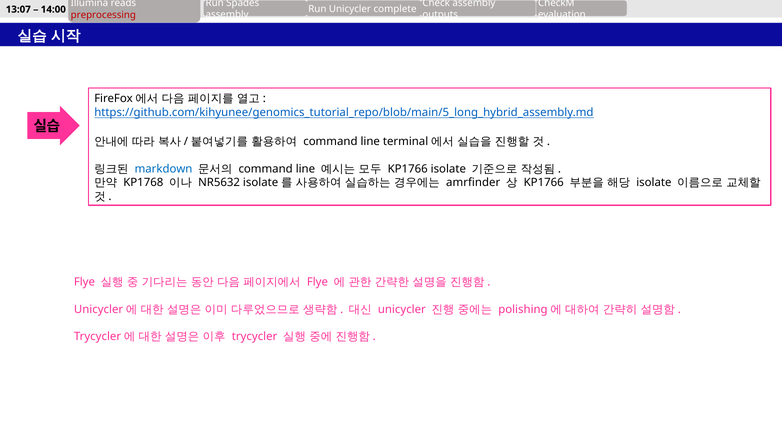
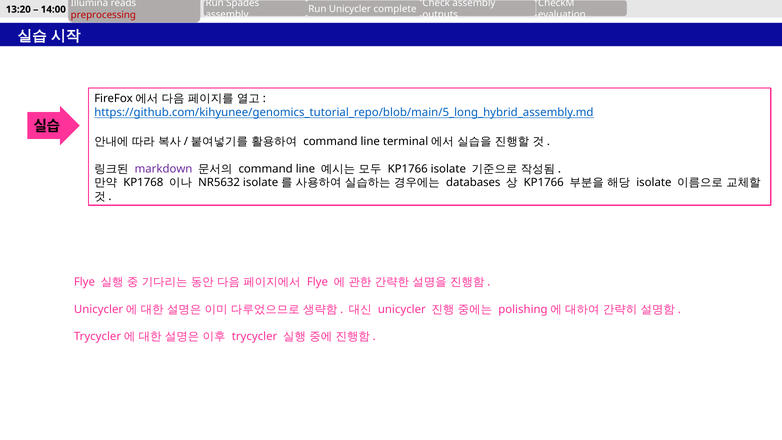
13:07: 13:07 -> 13:20
markdown colour: blue -> purple
amrfinder: amrfinder -> databases
